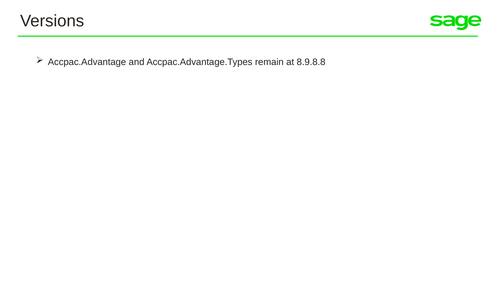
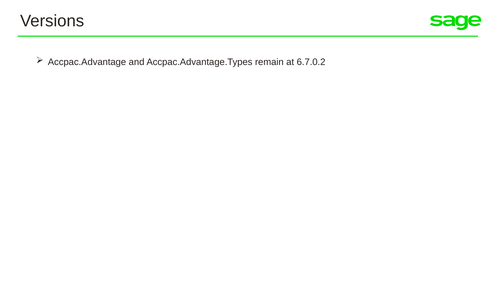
8.9.8.8: 8.9.8.8 -> 6.7.0.2
